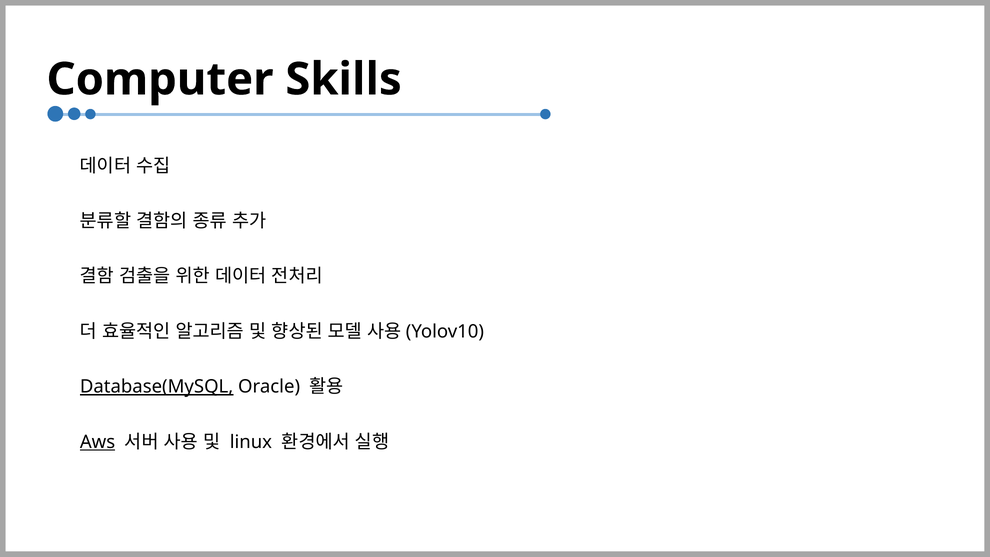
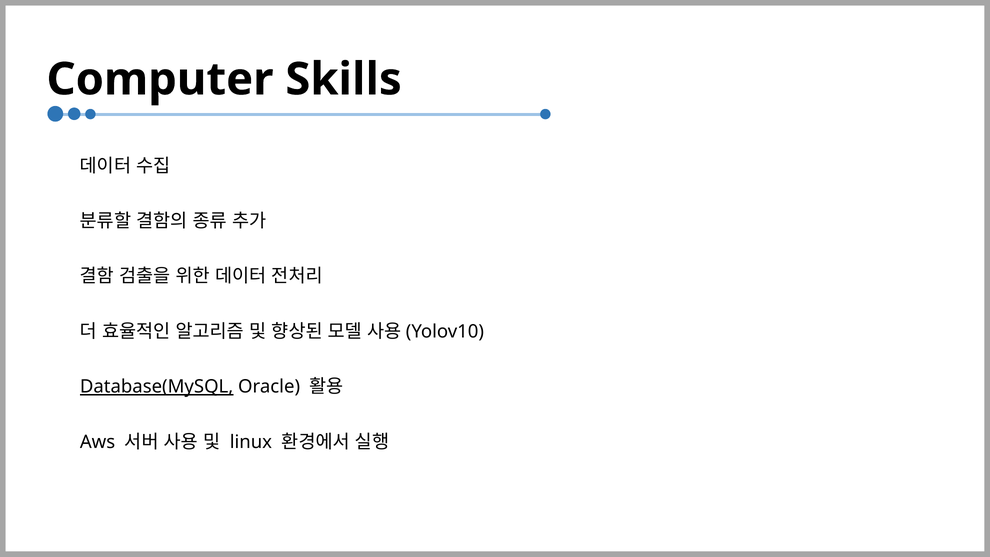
Aws underline: present -> none
